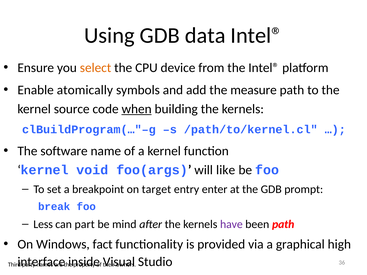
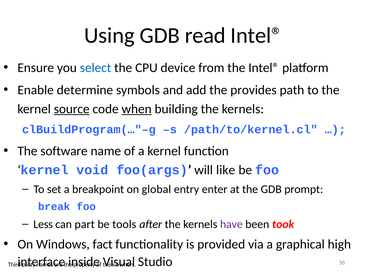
data: data -> read
select colour: orange -> blue
atomically: atomically -> determine
measure: measure -> provides
source underline: none -> present
target: target -> global
mind: mind -> tools
been path: path -> took
